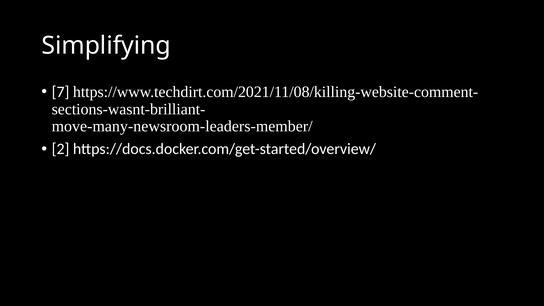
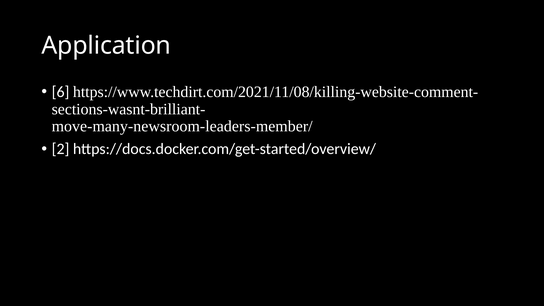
Simplifying: Simplifying -> Application
7: 7 -> 6
